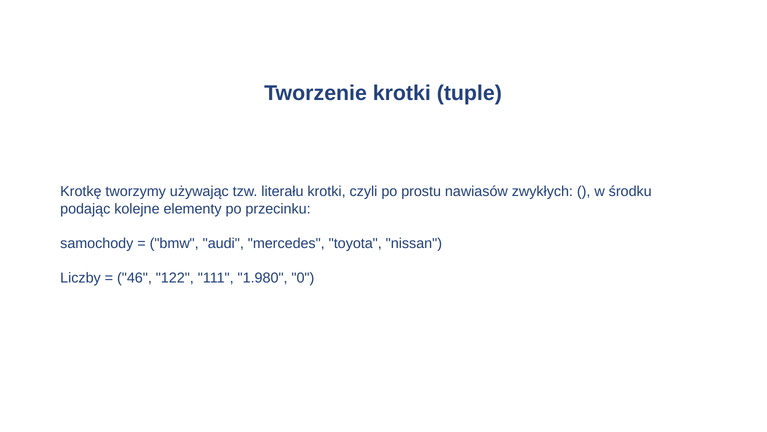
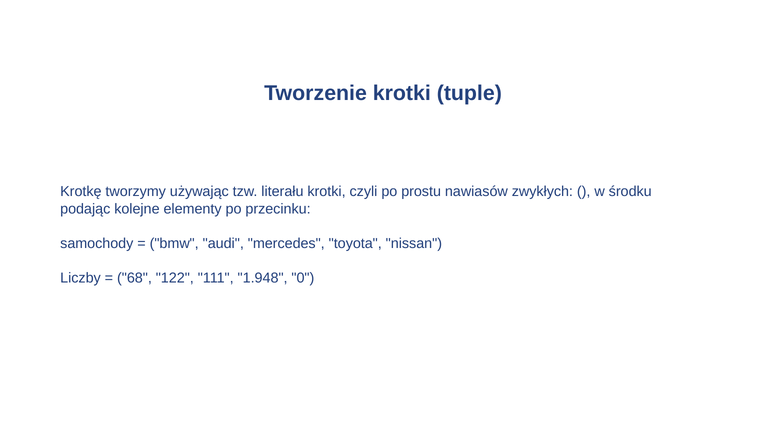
46: 46 -> 68
1.980: 1.980 -> 1.948
